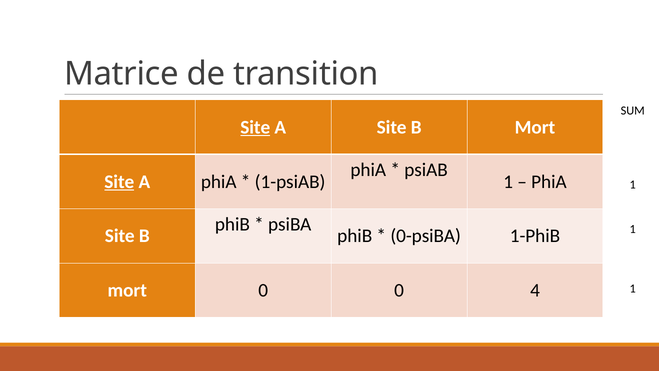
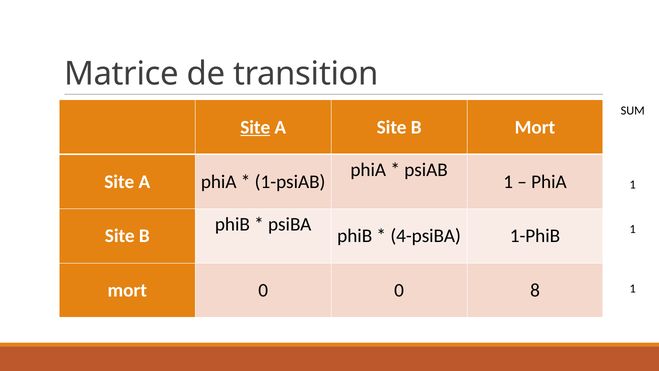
Site at (119, 182) underline: present -> none
0-psiBA: 0-psiBA -> 4-psiBA
4: 4 -> 8
